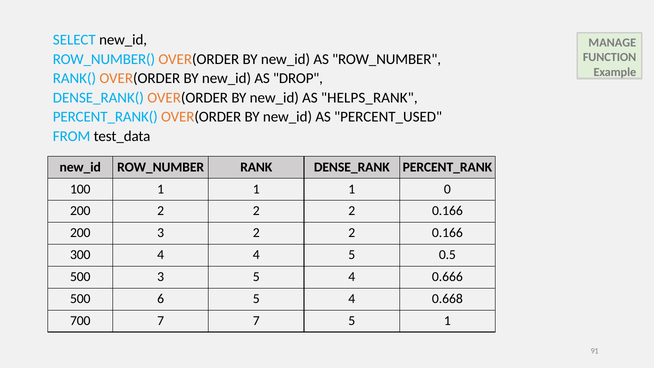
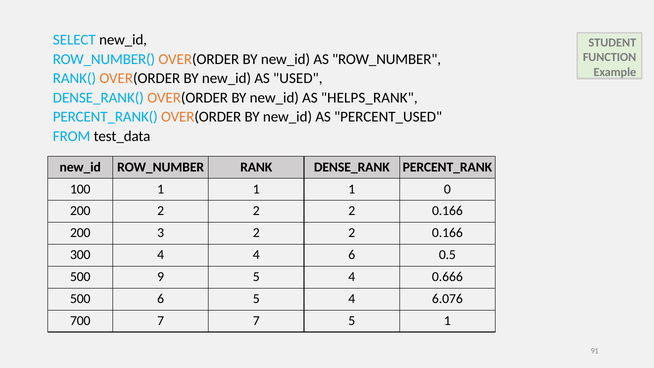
MANAGE: MANAGE -> STUDENT
DROP: DROP -> USED
4 5: 5 -> 6
500 3: 3 -> 9
0.668: 0.668 -> 6.076
